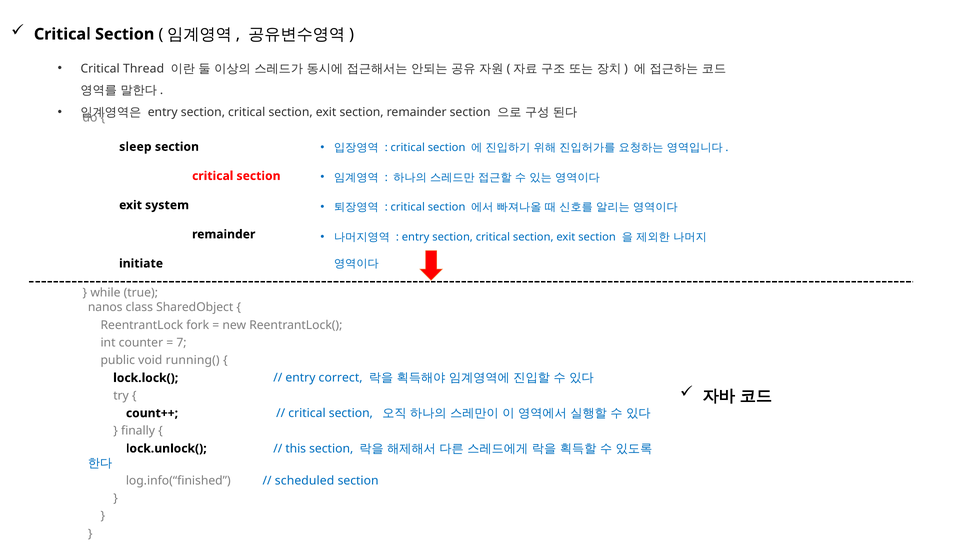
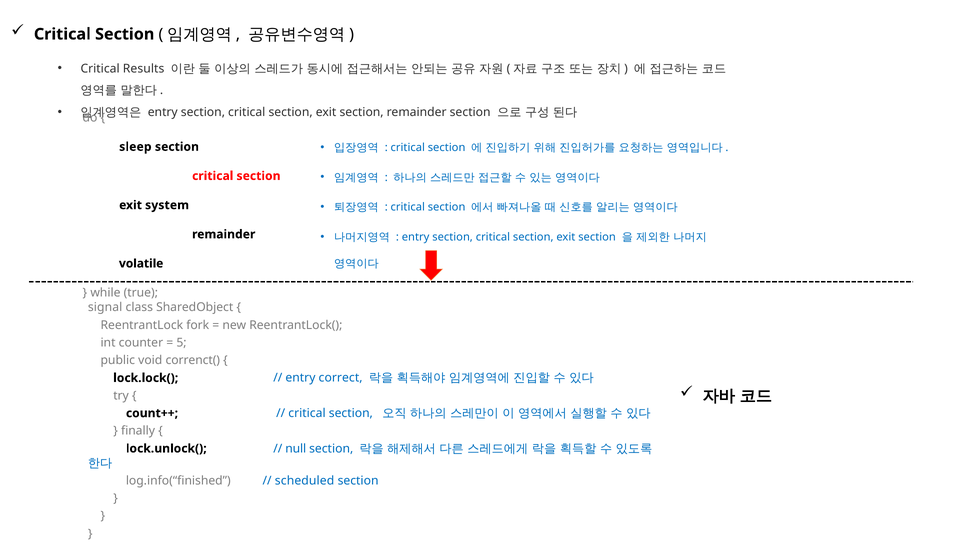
Thread: Thread -> Results
initiate: initiate -> volatile
nanos: nanos -> signal
7: 7 -> 5
running(: running( -> correnct(
this: this -> null
